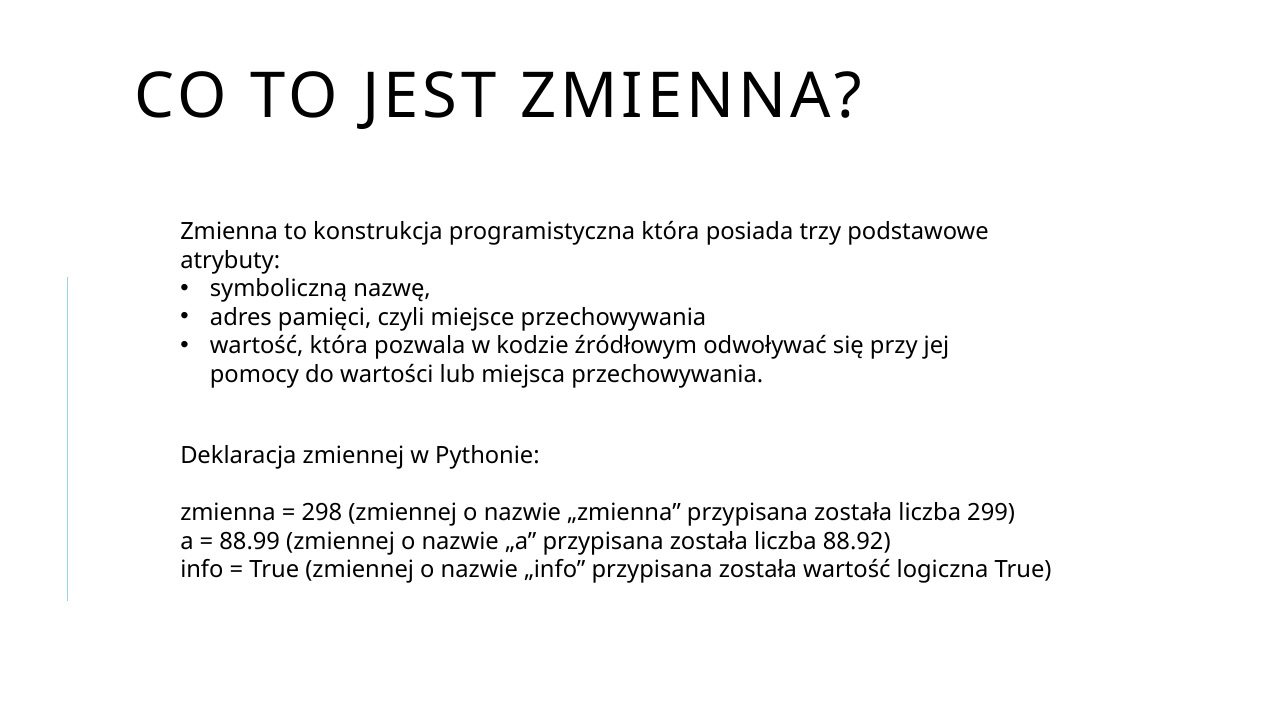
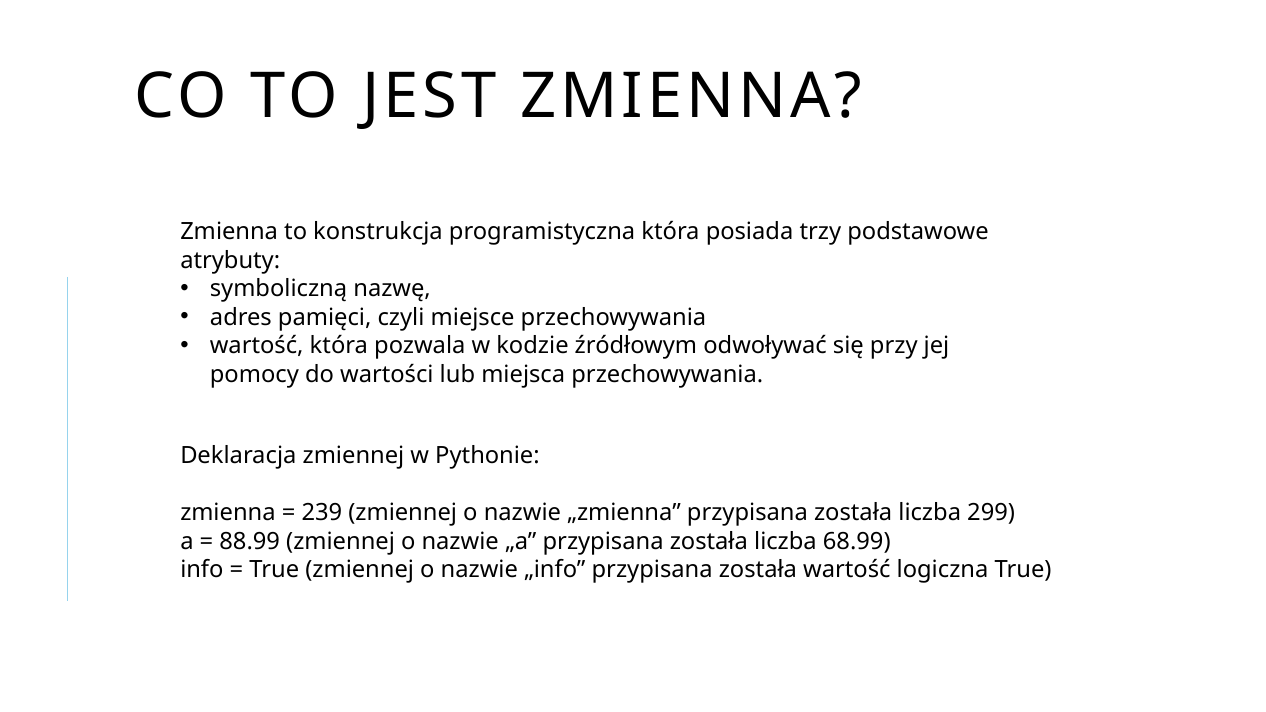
298: 298 -> 239
88.92: 88.92 -> 68.99
